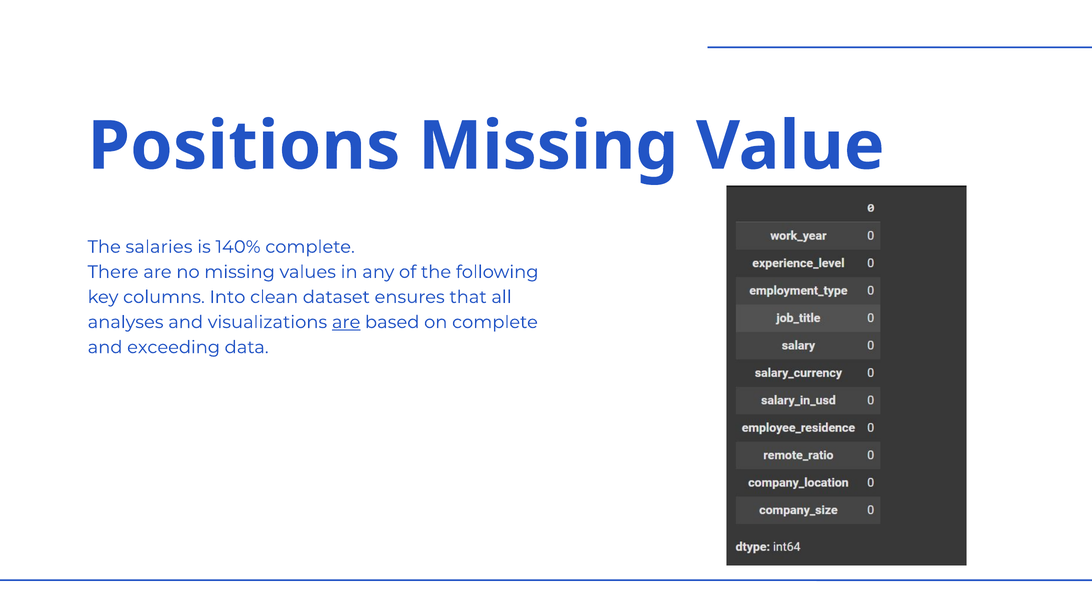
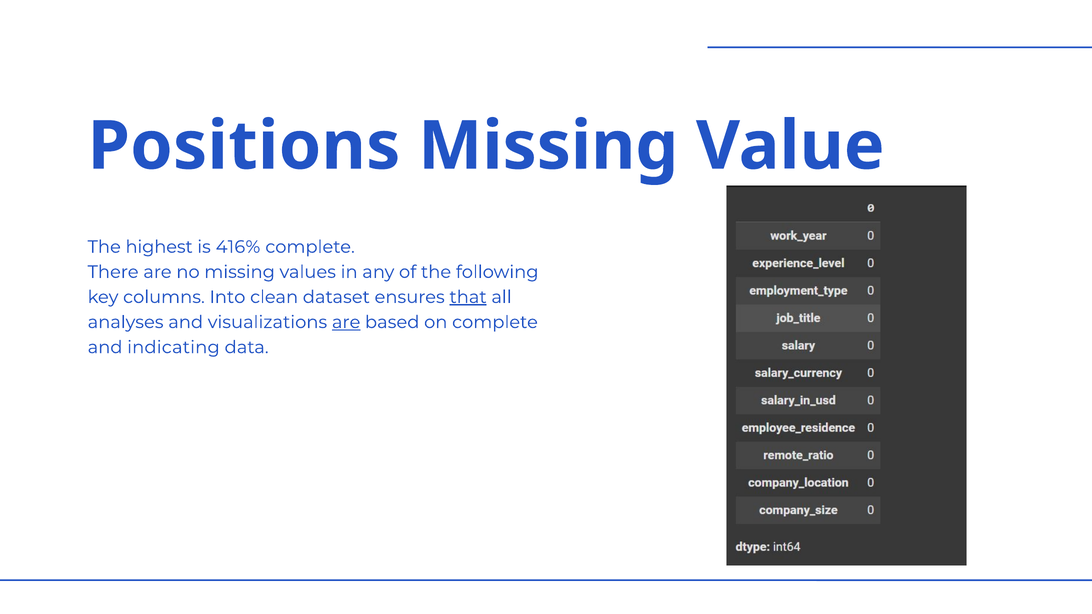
salaries: salaries -> highest
140%: 140% -> 416%
that underline: none -> present
exceeding: exceeding -> indicating
